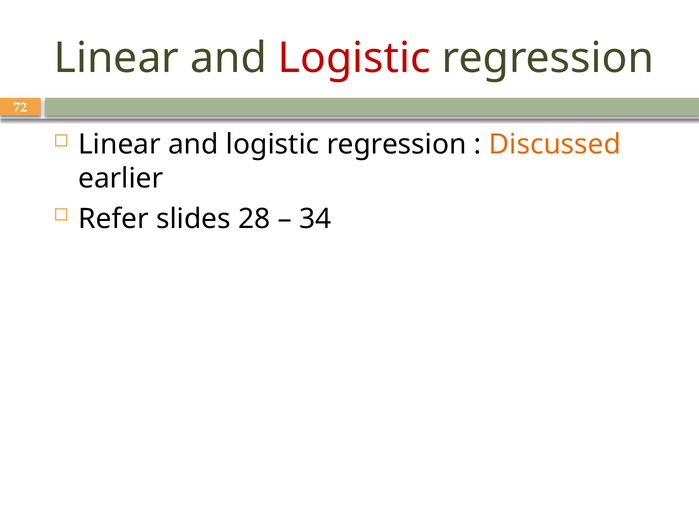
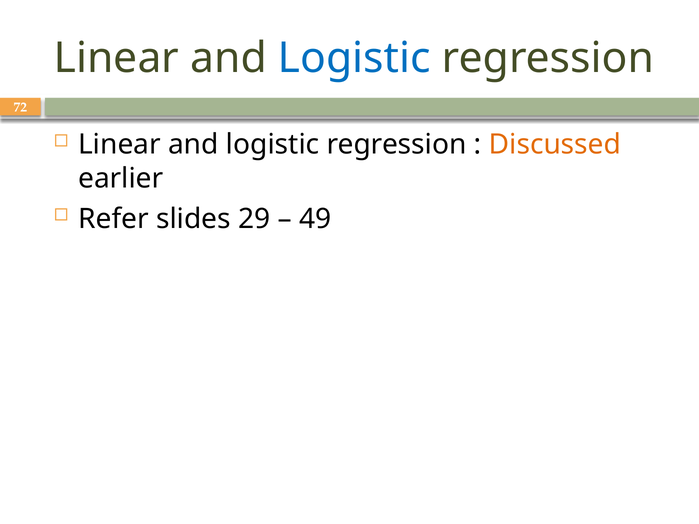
Logistic at (354, 58) colour: red -> blue
28: 28 -> 29
34: 34 -> 49
